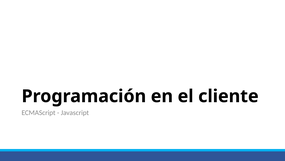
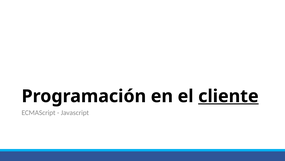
cliente underline: none -> present
